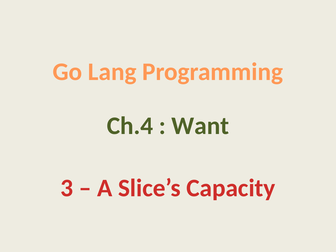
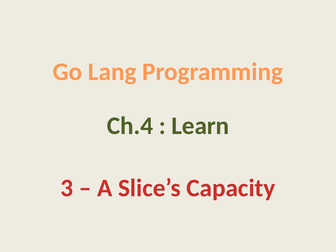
Want: Want -> Learn
